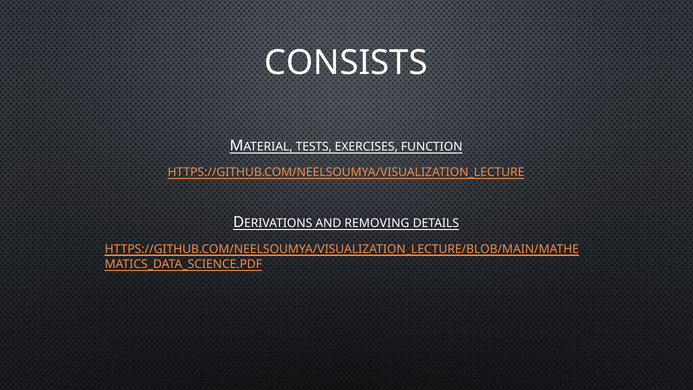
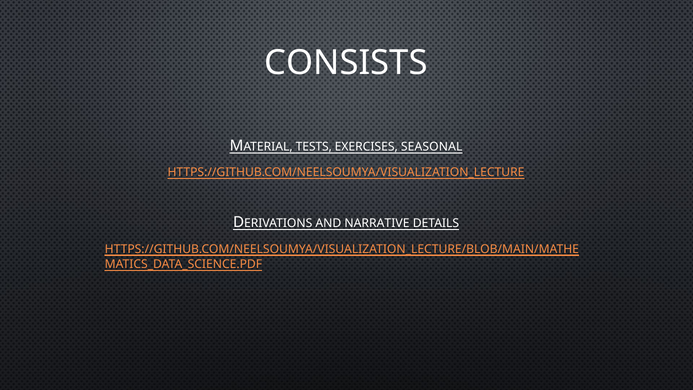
FUNCTION: FUNCTION -> SEASONAL
REMOVING: REMOVING -> NARRATIVE
